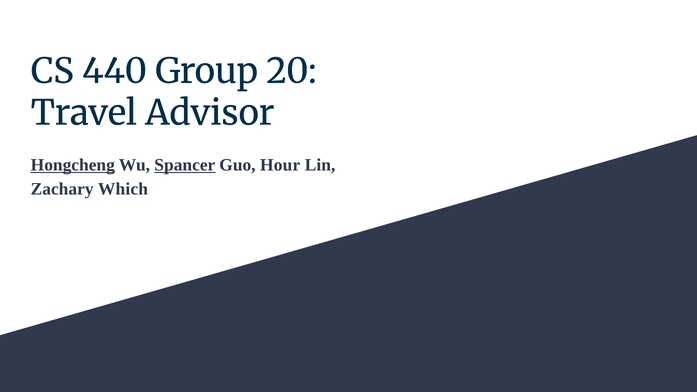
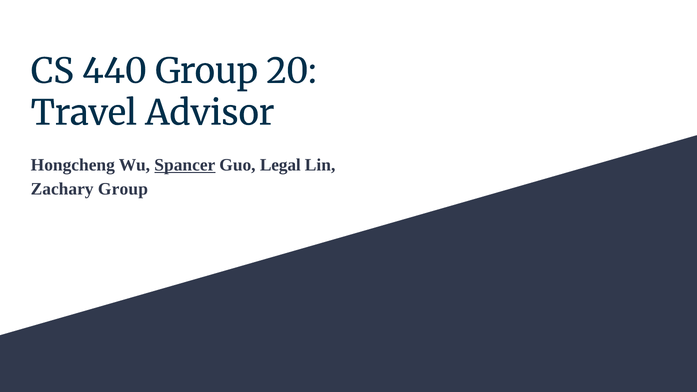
Hongcheng underline: present -> none
Hour: Hour -> Legal
Zachary Which: Which -> Group
